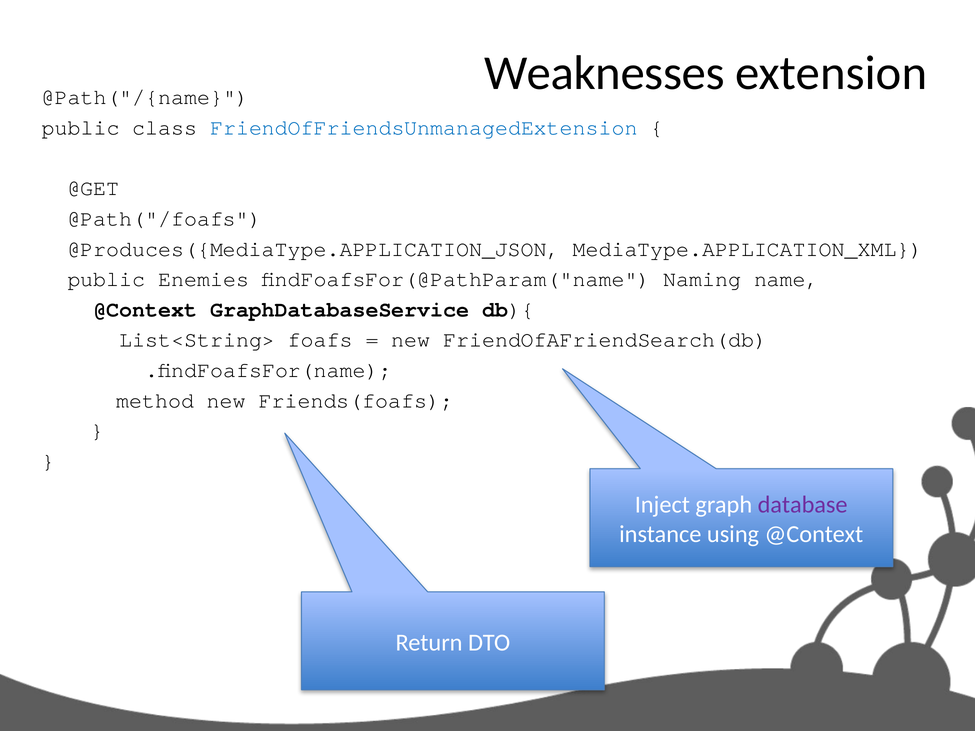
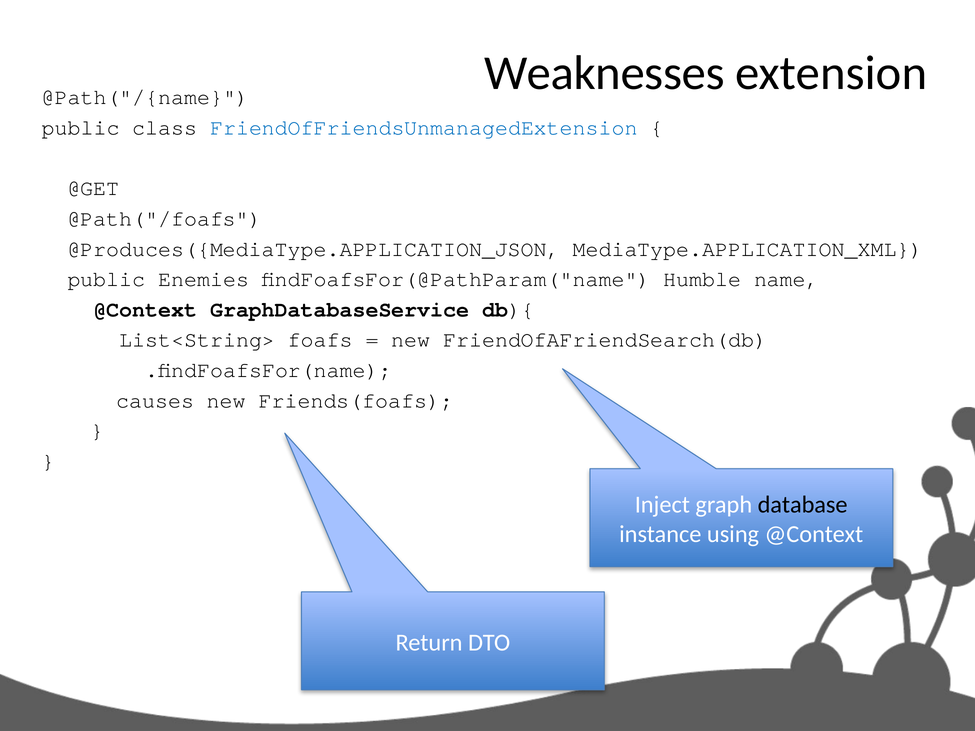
Naming: Naming -> Humble
method: method -> causes
database colour: purple -> black
